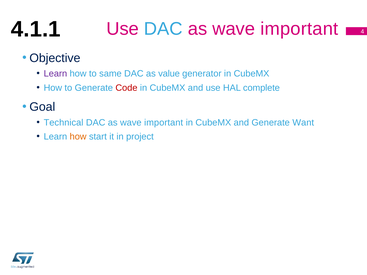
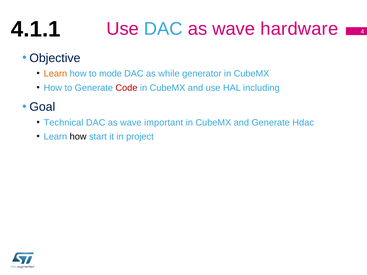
important at (299, 29): important -> hardware
Learn at (55, 74) colour: purple -> orange
same: same -> mode
value: value -> while
complete: complete -> including
Want: Want -> Hdac
how at (78, 137) colour: orange -> black
